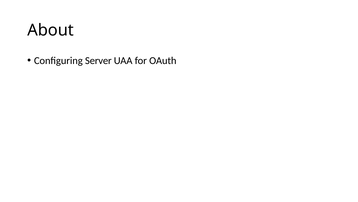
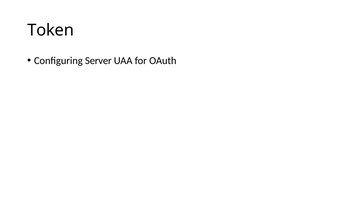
About: About -> Token
